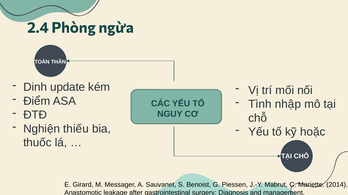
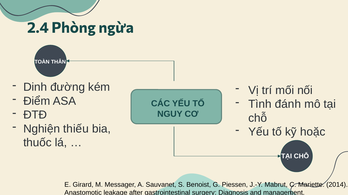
update: update -> đường
nhập: nhập -> đánh
